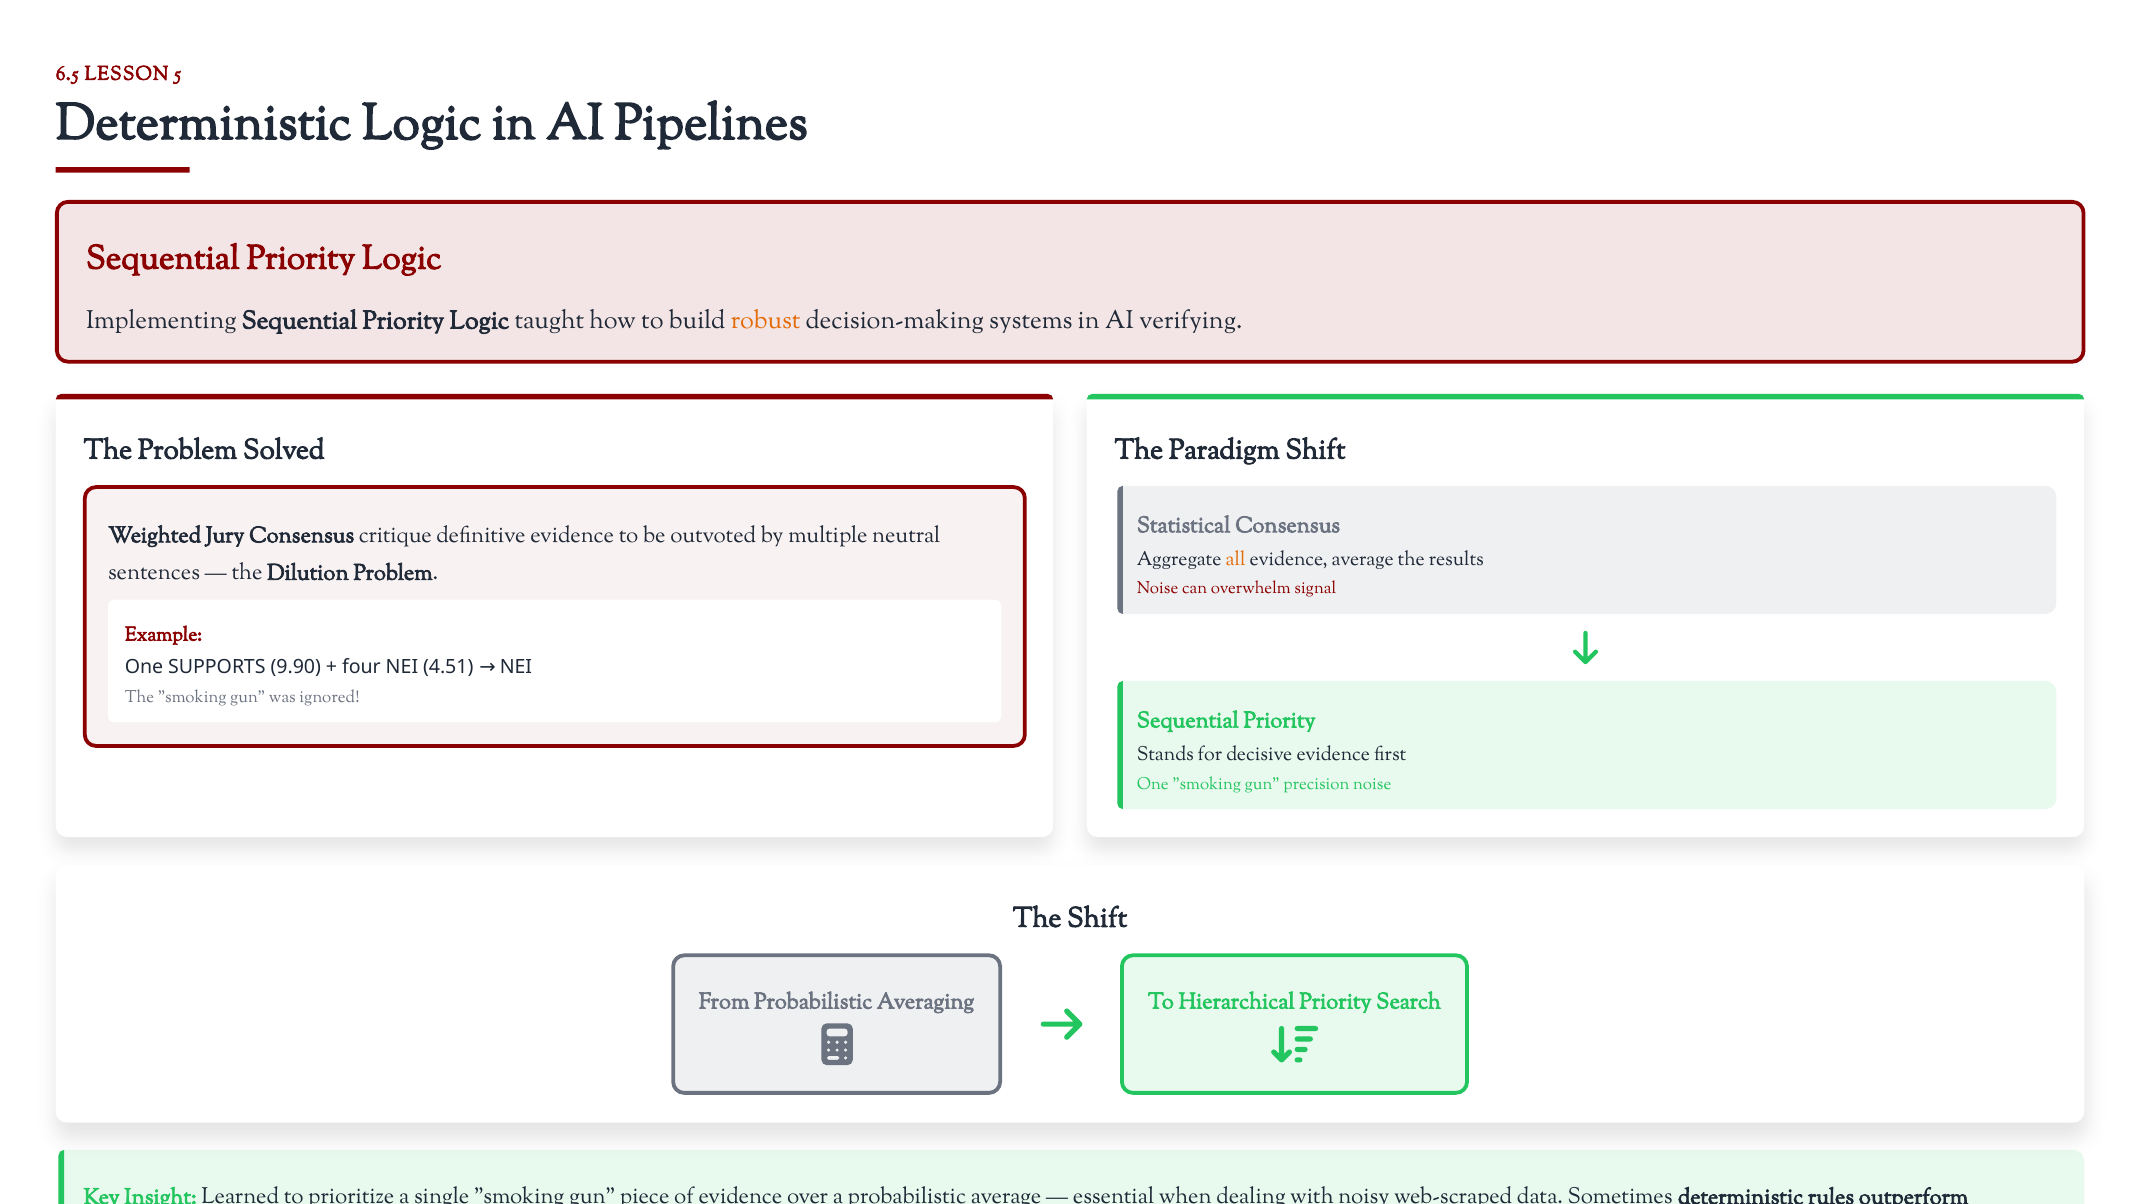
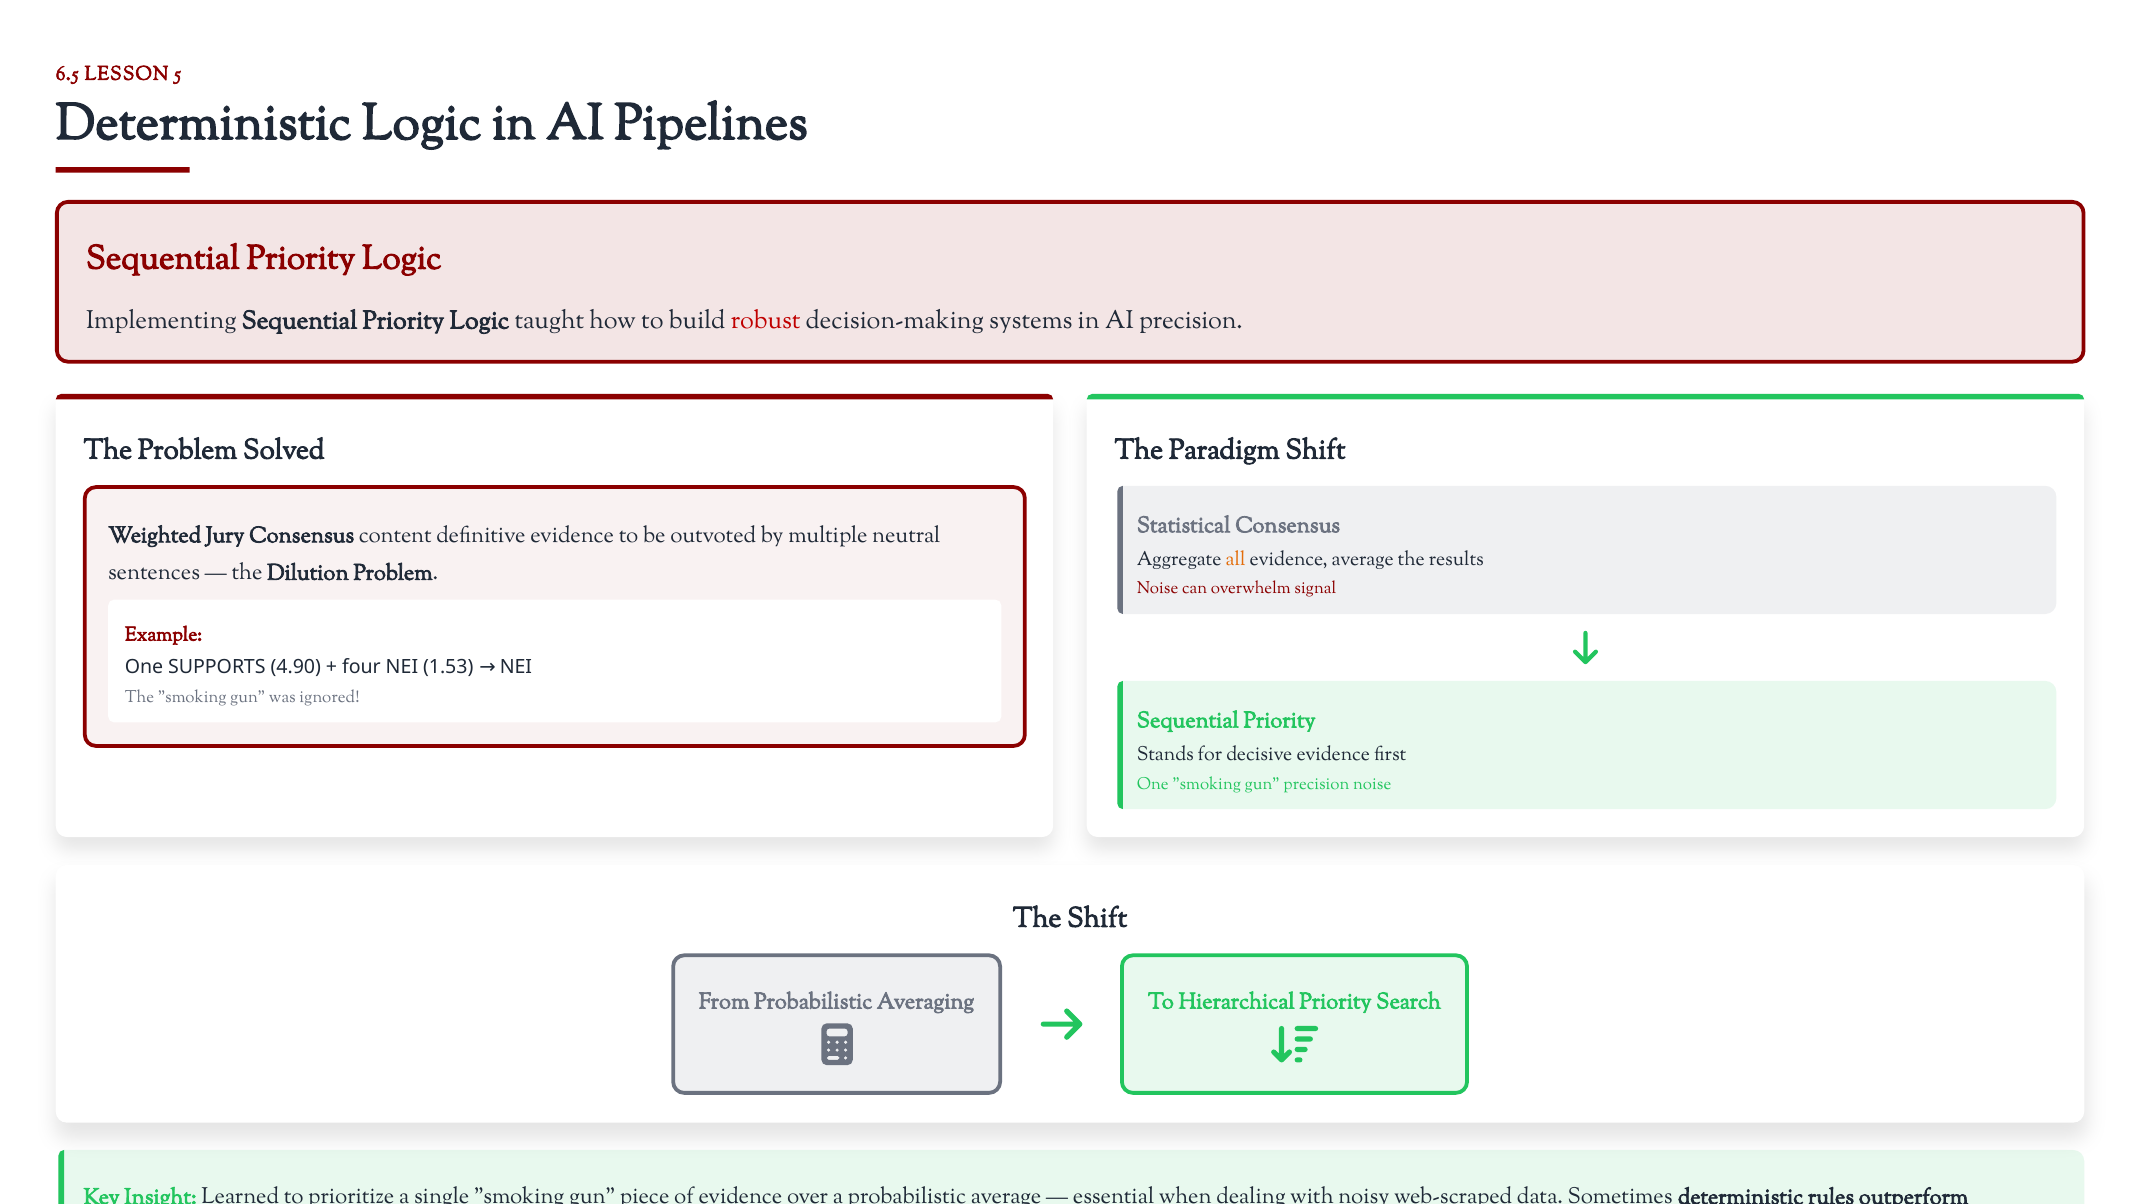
robust colour: orange -> red
AI verifying: verifying -> precision
critique: critique -> content
9.90: 9.90 -> 4.90
4.51: 4.51 -> 1.53
